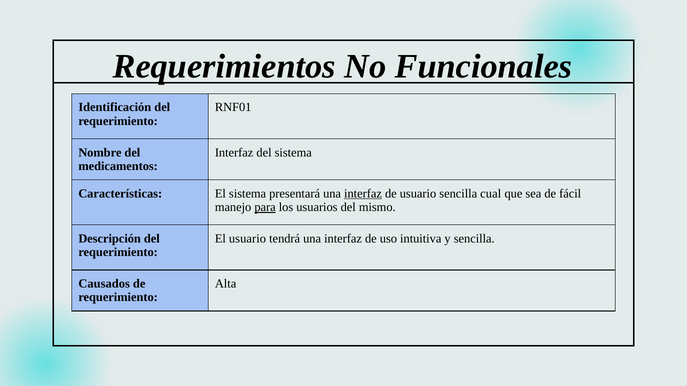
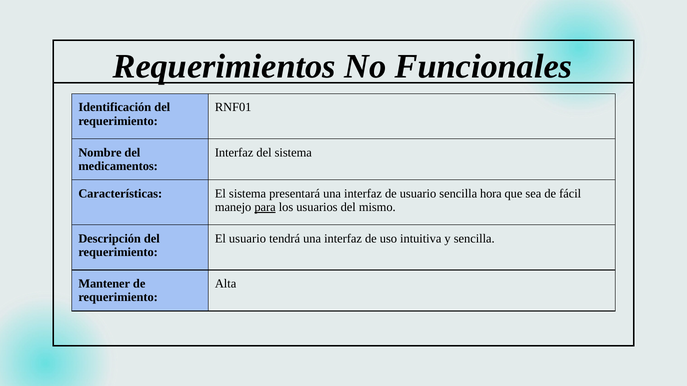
interfaz at (363, 194) underline: present -> none
cual: cual -> hora
Causados: Causados -> Mantener
